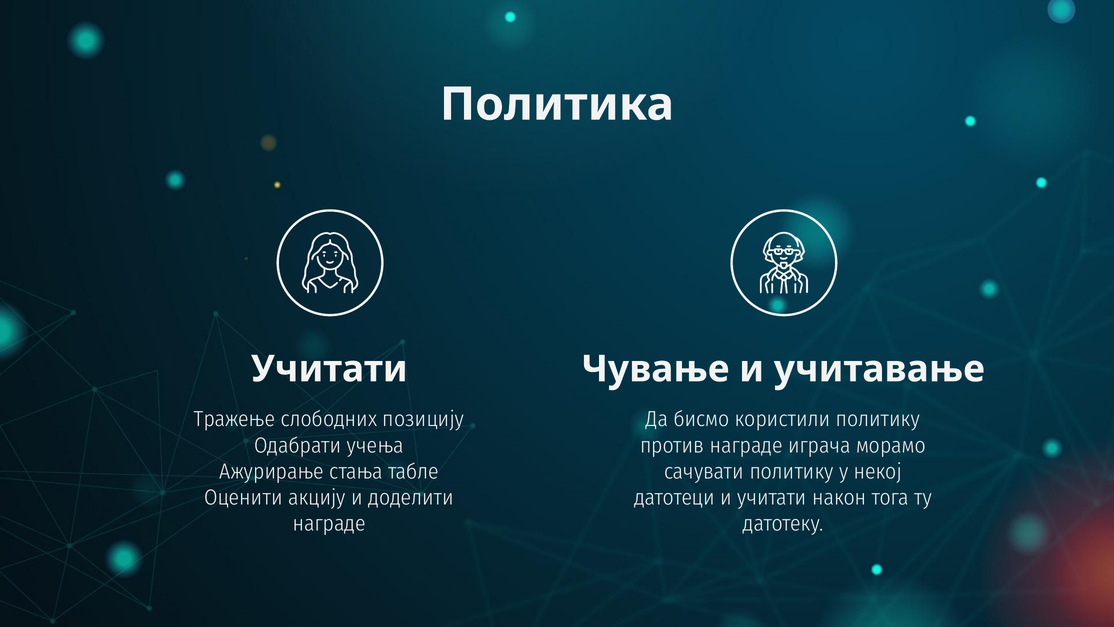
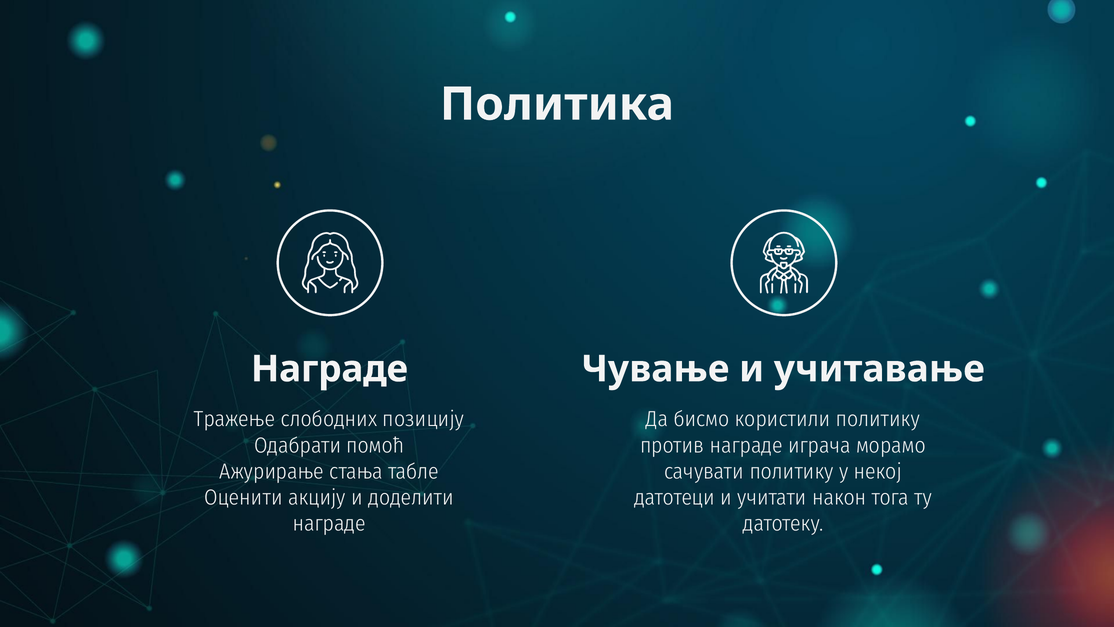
Учитати at (329, 369): Учитати -> Награде
учења: учења -> помоћ
